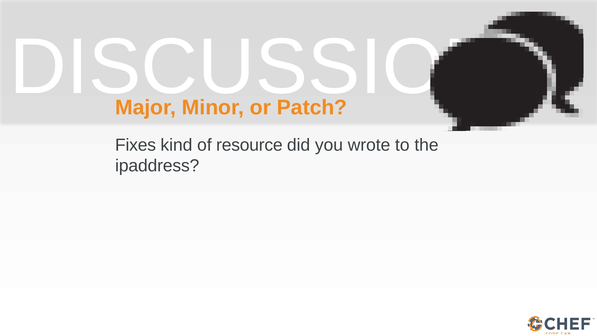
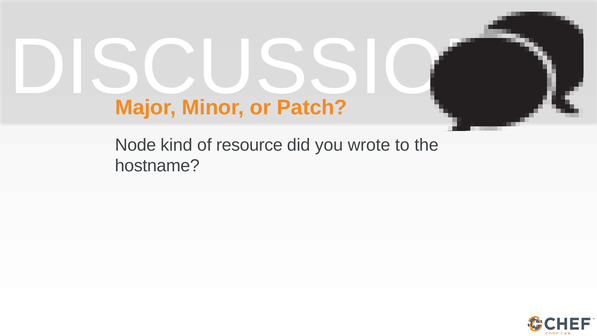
Fixes: Fixes -> Node
ipaddress: ipaddress -> hostname
